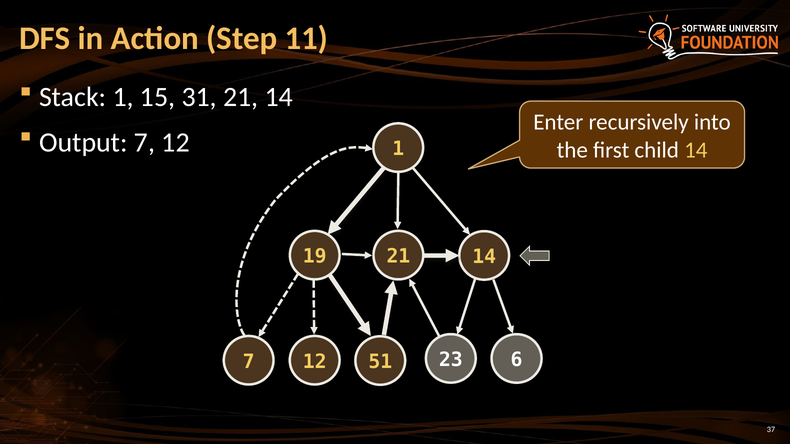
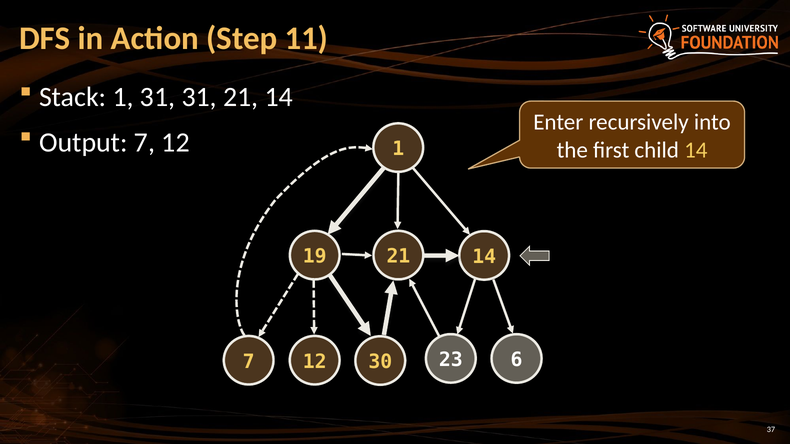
1 15: 15 -> 31
51: 51 -> 30
